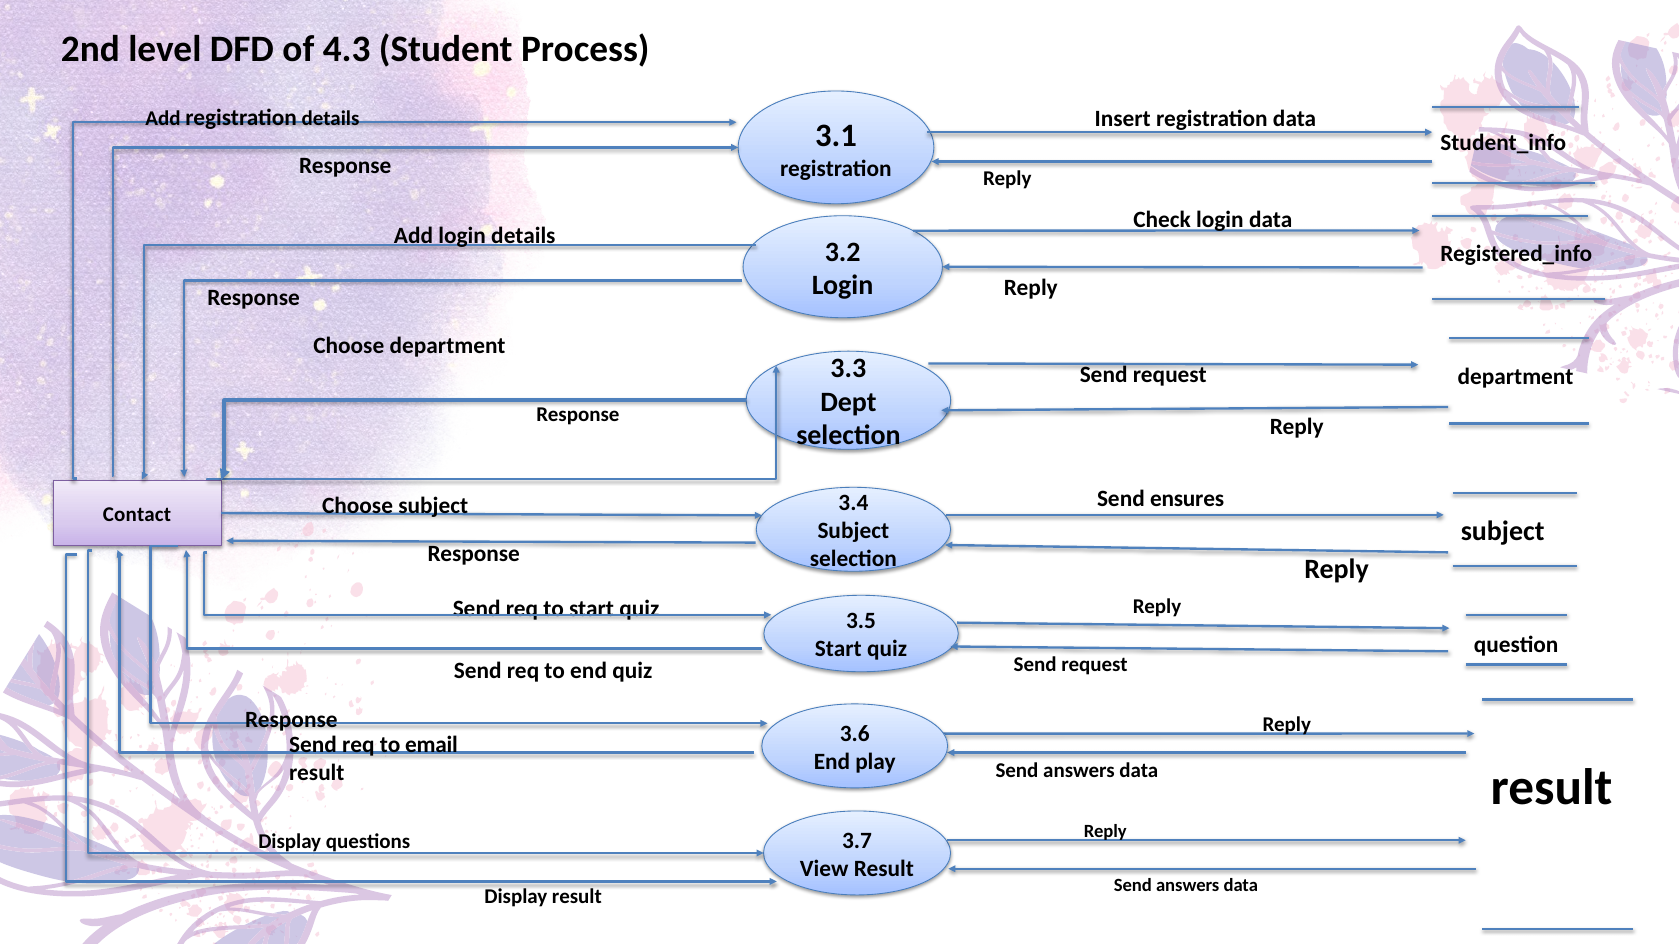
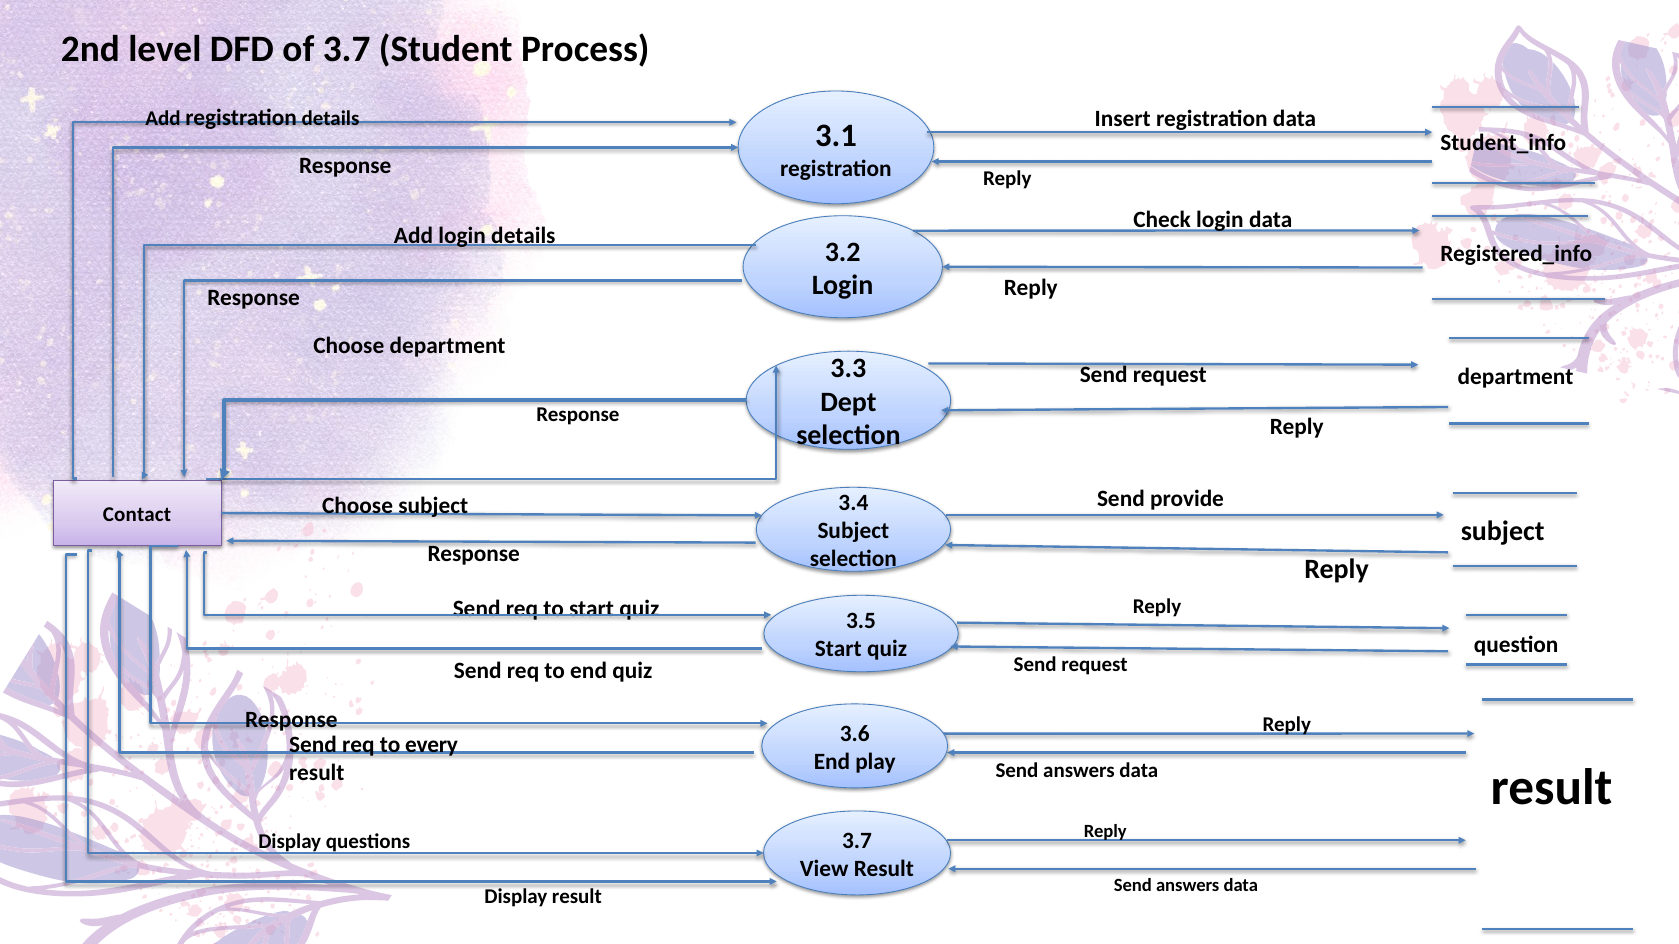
of 4.3: 4.3 -> 3.7
ensures: ensures -> provide
email: email -> every
